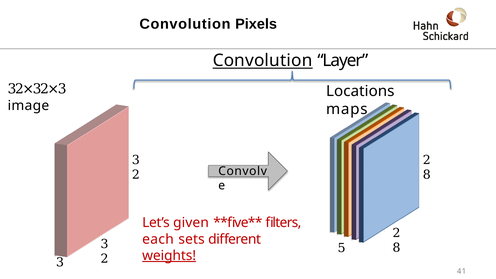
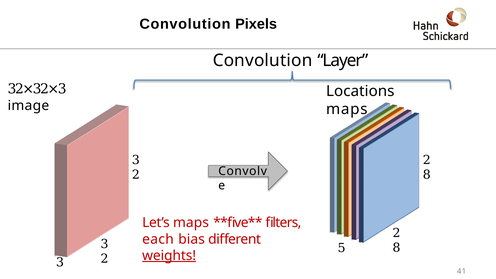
Convolution at (263, 61) underline: present -> none
Let’s given: given -> maps
sets: sets -> bias
